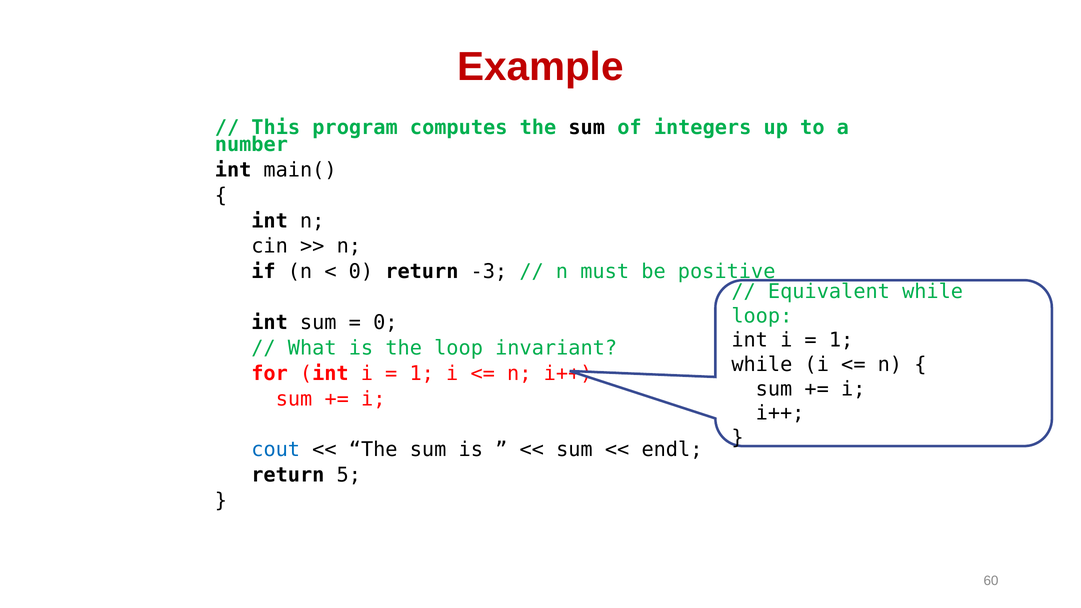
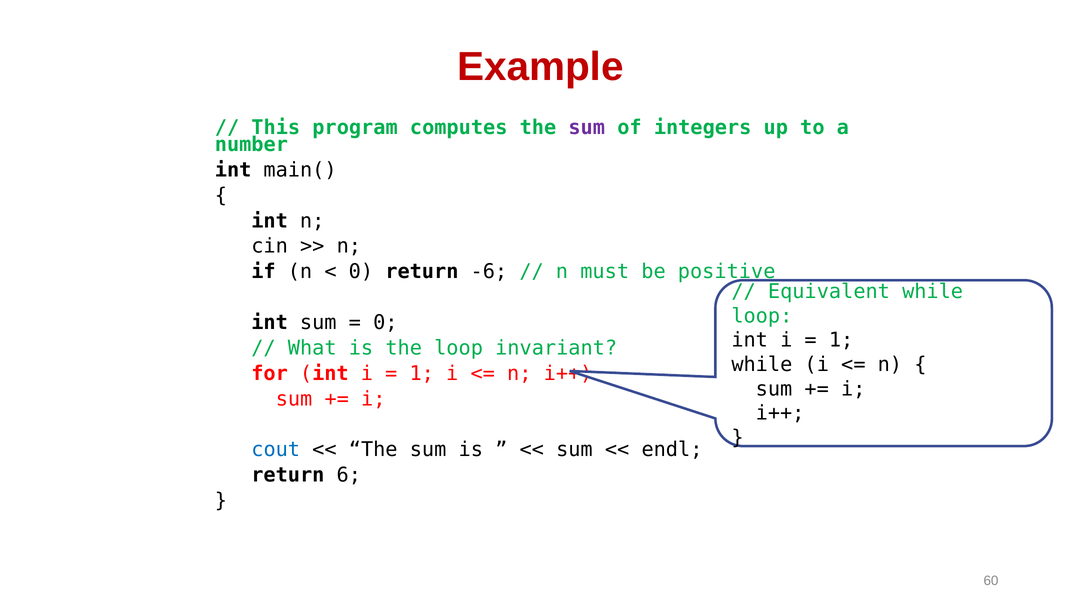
sum at (587, 128) colour: black -> purple
-3: -3 -> -6
5: 5 -> 6
